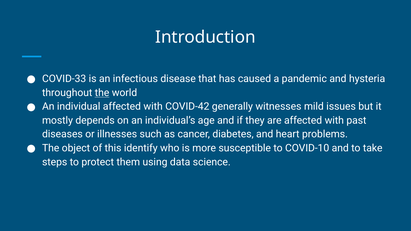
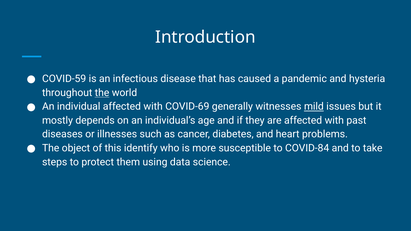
COVID-33: COVID-33 -> COVID-59
COVID-42: COVID-42 -> COVID-69
mild underline: none -> present
COVID-10: COVID-10 -> COVID-84
